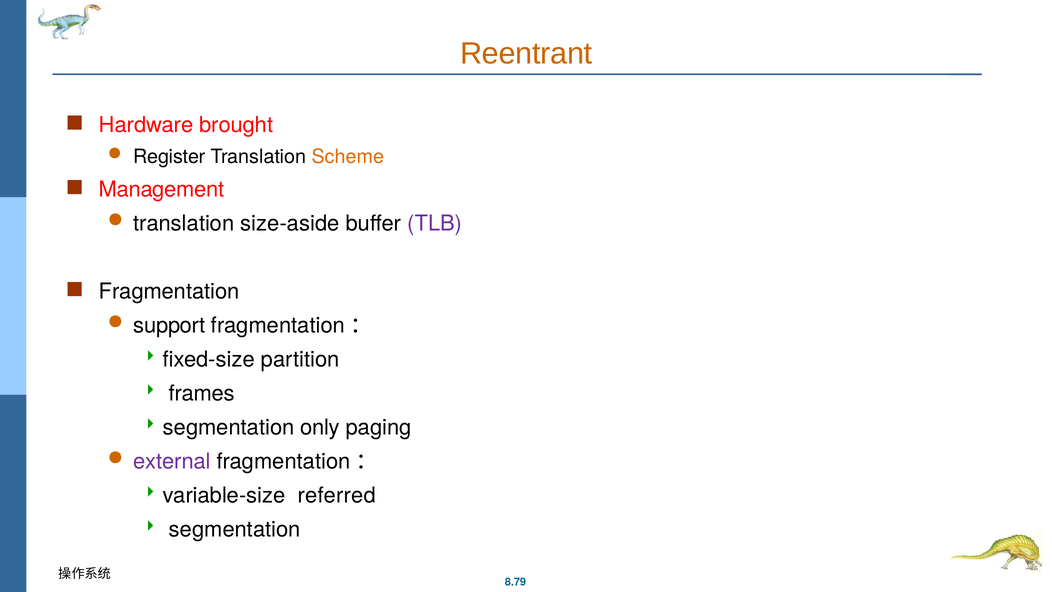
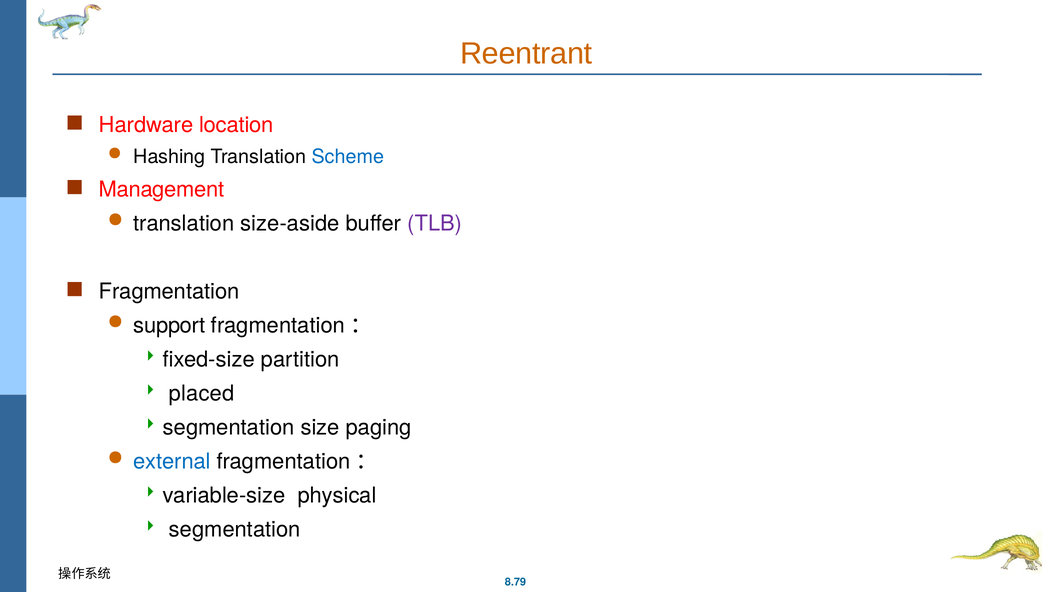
brought: brought -> location
Register: Register -> Hashing
Scheme colour: orange -> blue
frames: frames -> placed
only: only -> size
external colour: purple -> blue
referred: referred -> physical
